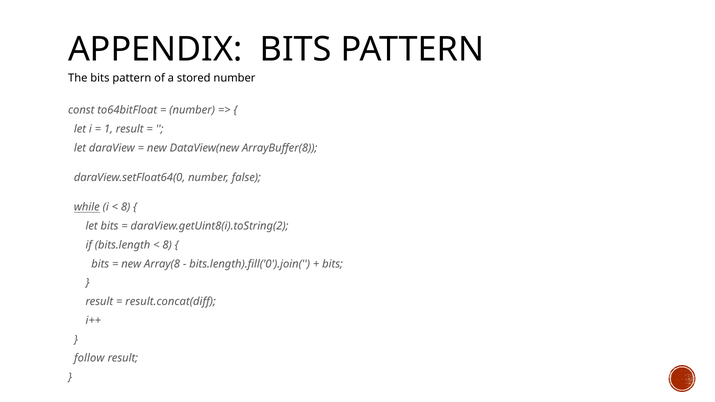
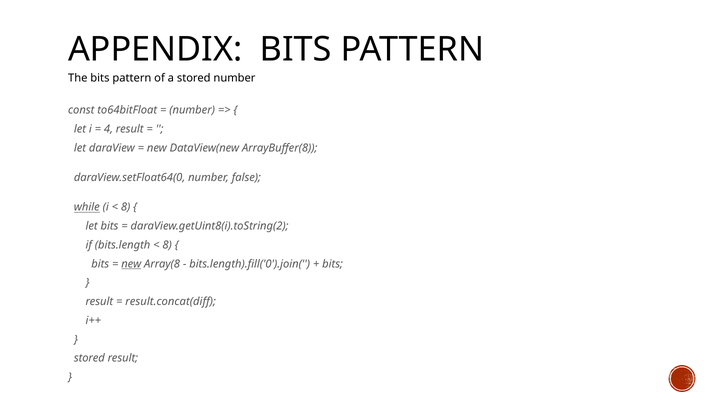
1: 1 -> 4
new at (131, 264) underline: none -> present
follow at (89, 358): follow -> stored
